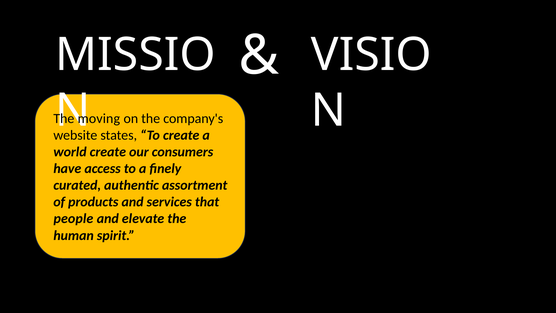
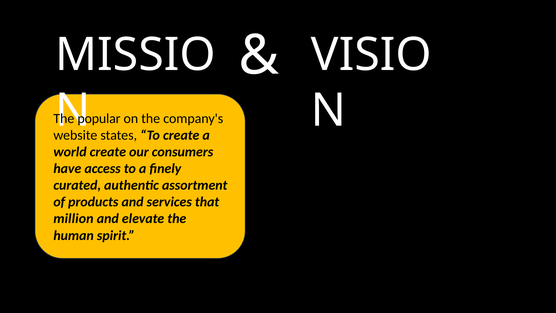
moving: moving -> popular
people at (73, 219): people -> million
